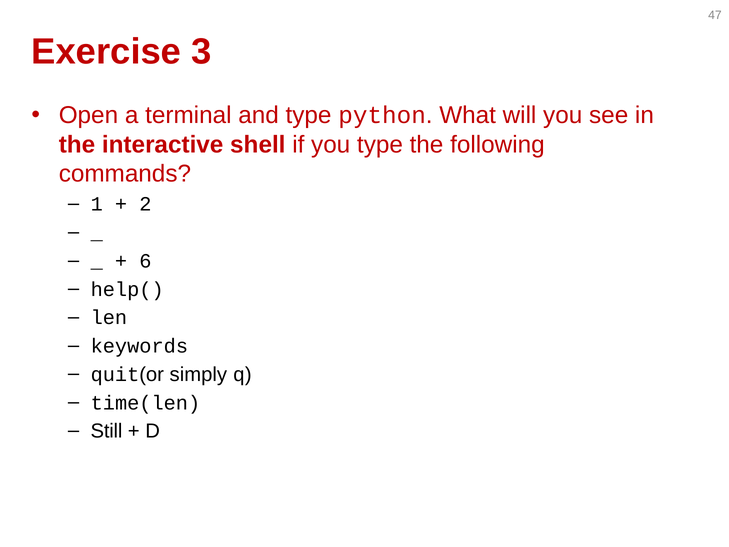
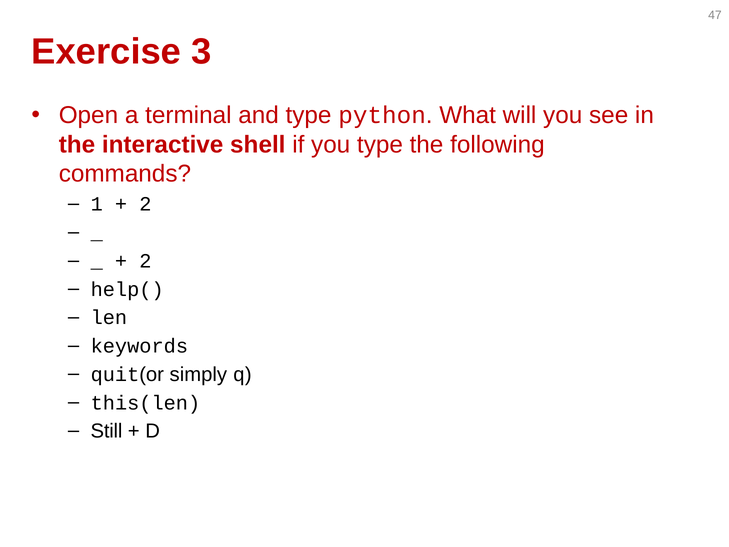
6 at (145, 261): 6 -> 2
time(len: time(len -> this(len
